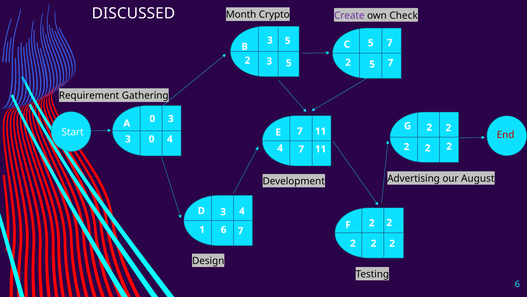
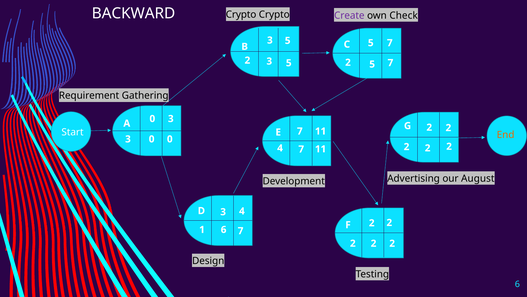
DISCUSSED: DISCUSSED -> BACKWARD
Month at (241, 15): Month -> Crypto
End colour: red -> orange
4 at (170, 139): 4 -> 0
